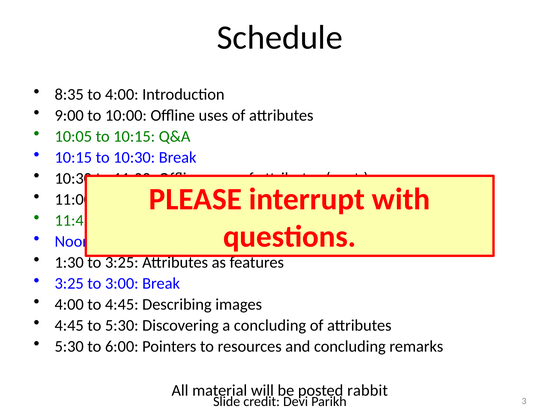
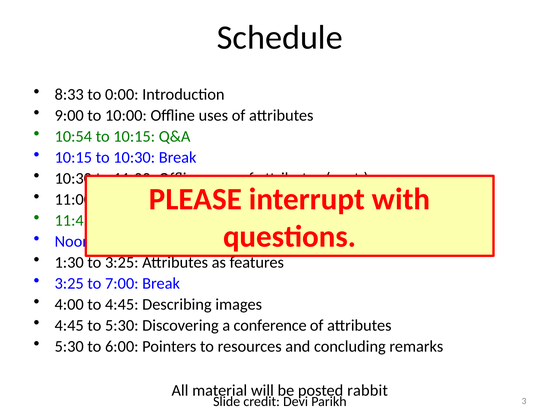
8:35: 8:35 -> 8:33
to 4:00: 4:00 -> 0:00
10:05: 10:05 -> 10:54
3:00: 3:00 -> 7:00
a concluding: concluding -> conference
